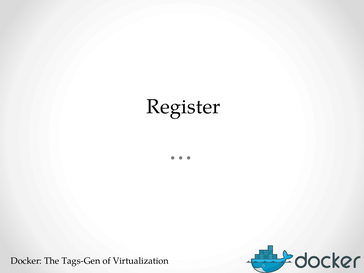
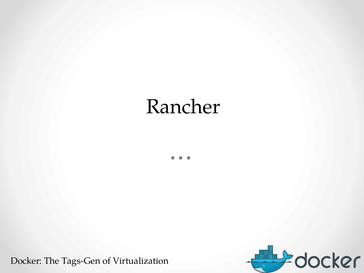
Register: Register -> Rancher
